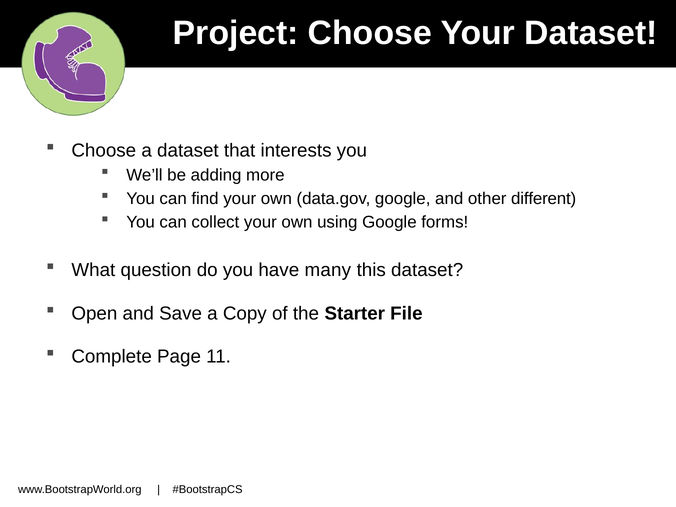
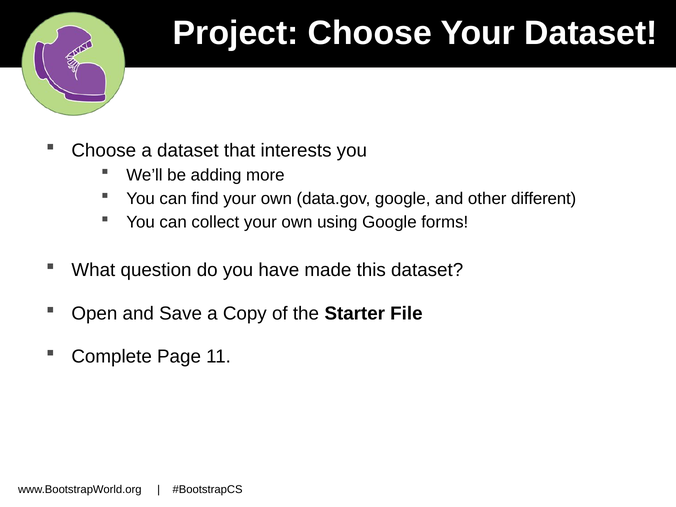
many: many -> made
